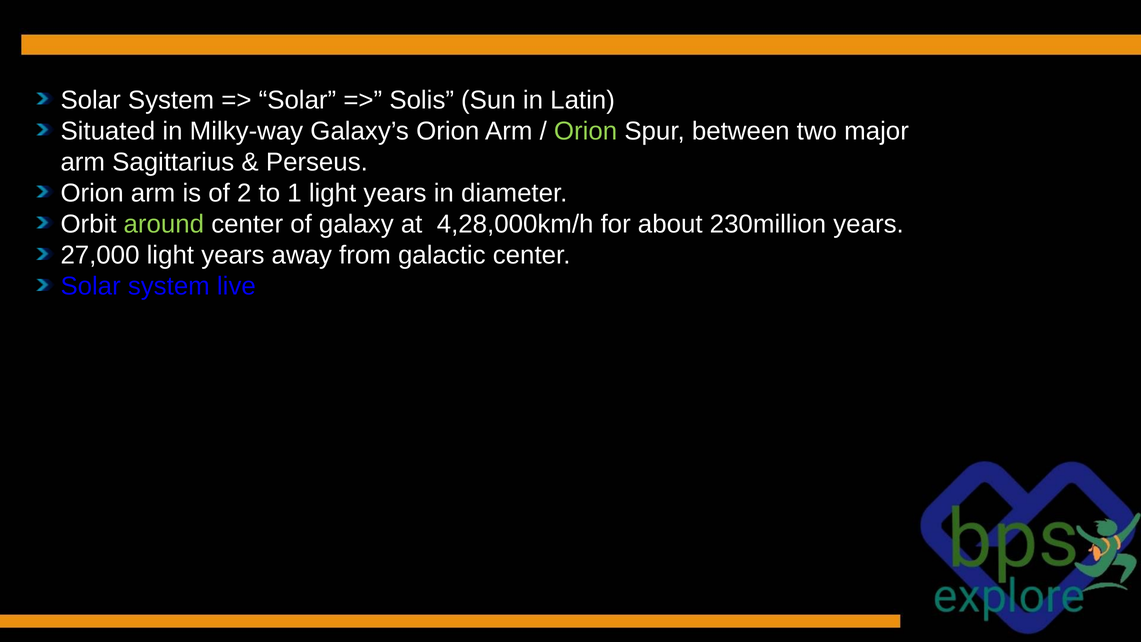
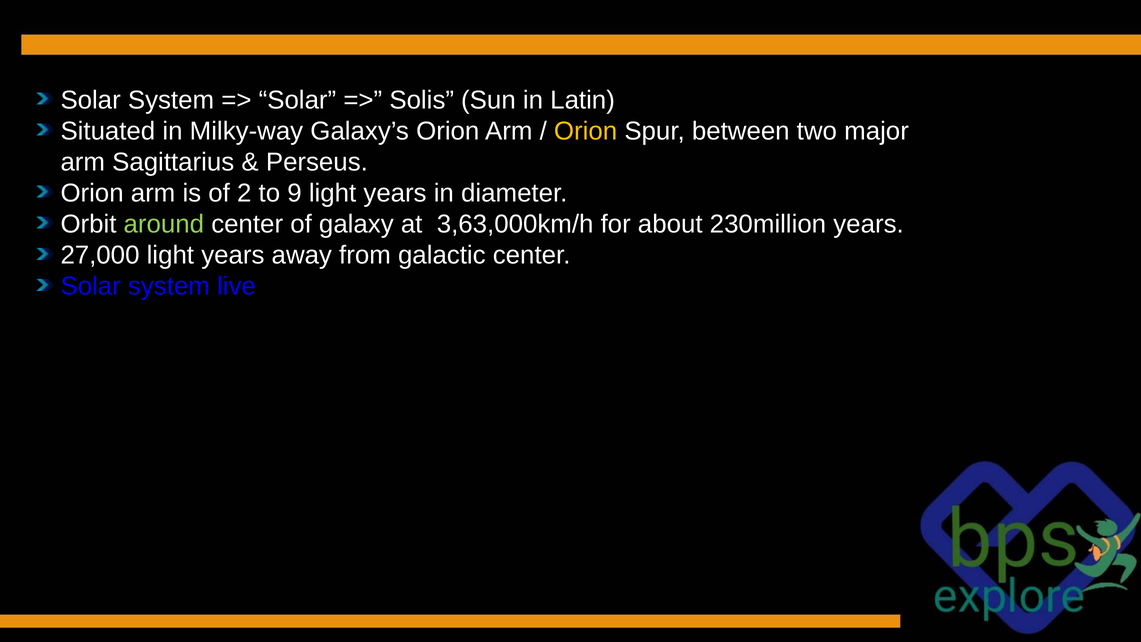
Orion at (586, 131) colour: light green -> yellow
1: 1 -> 9
4,28,000km/h: 4,28,000km/h -> 3,63,000km/h
